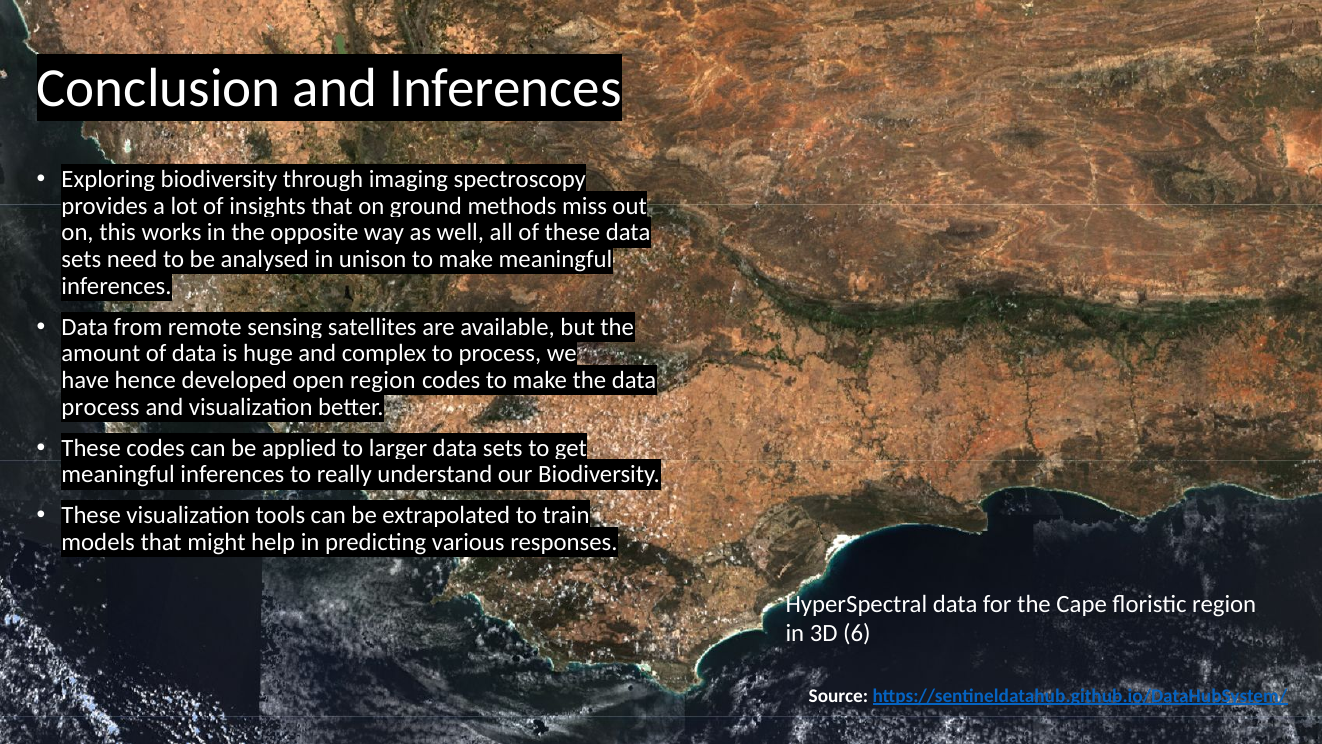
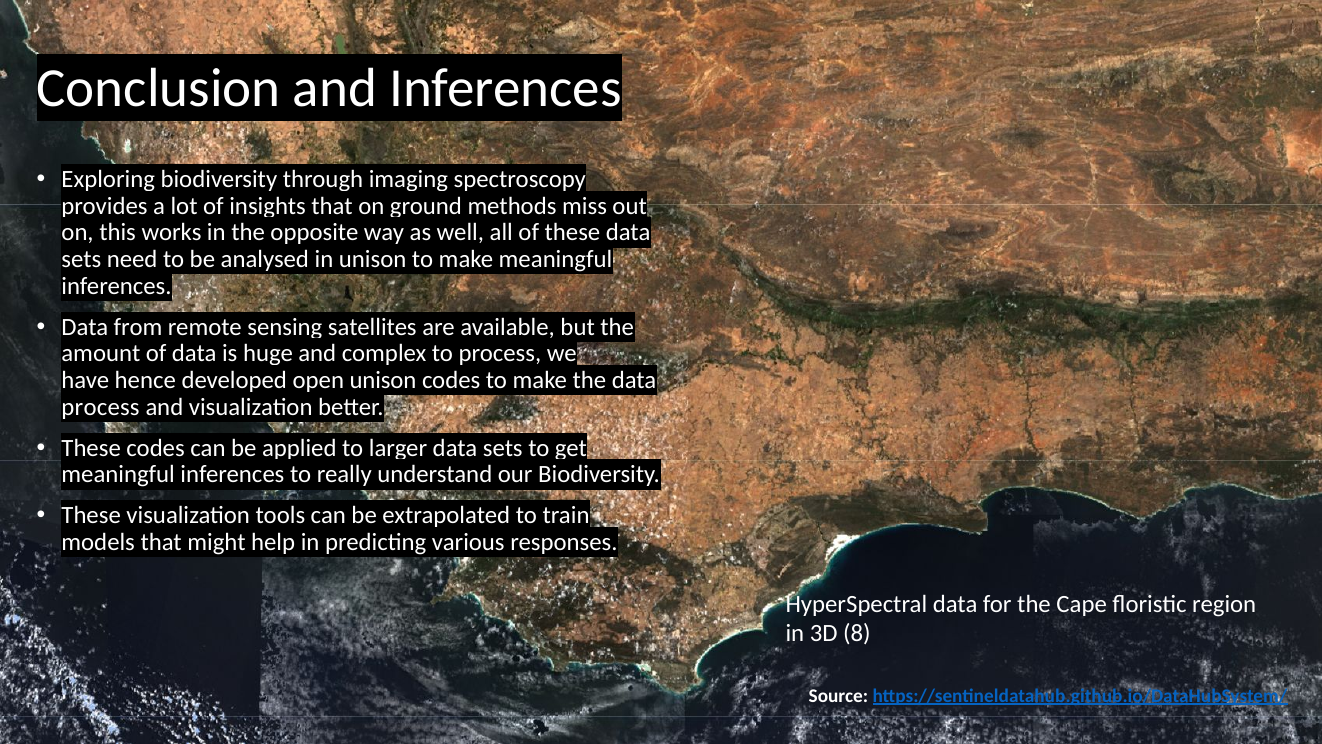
region at (383, 380): region -> unison
6: 6 -> 8
